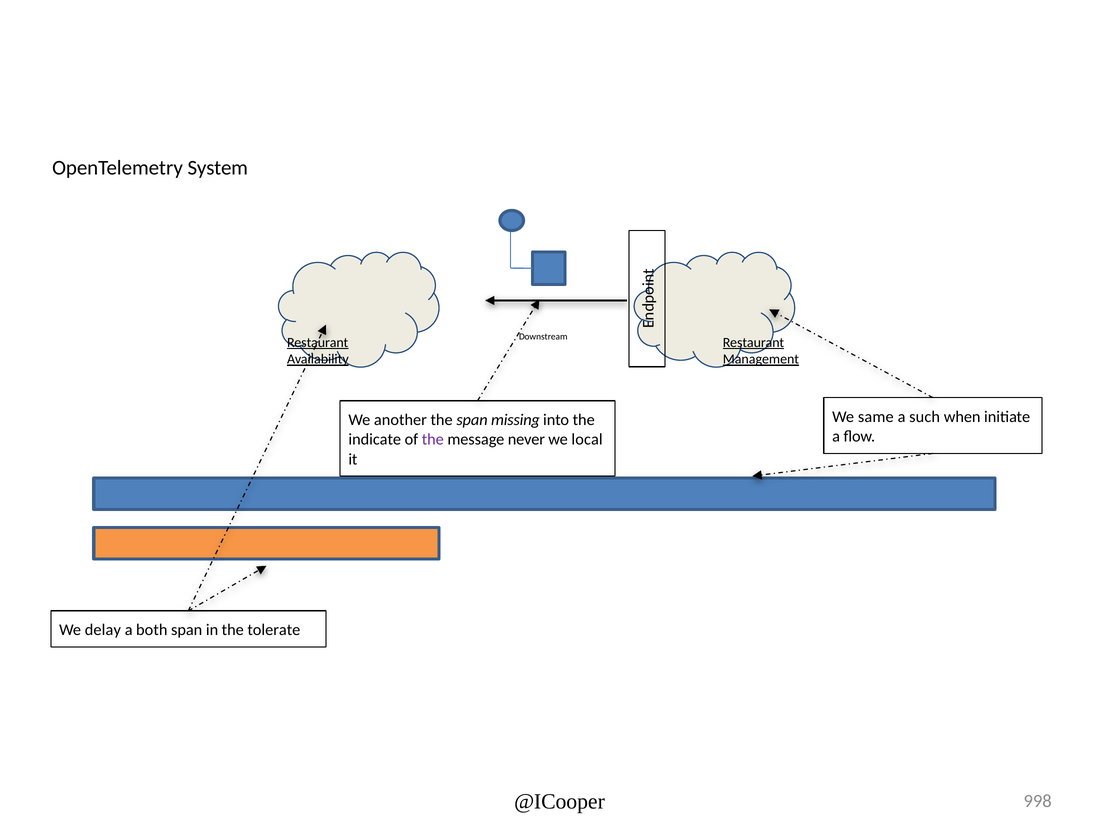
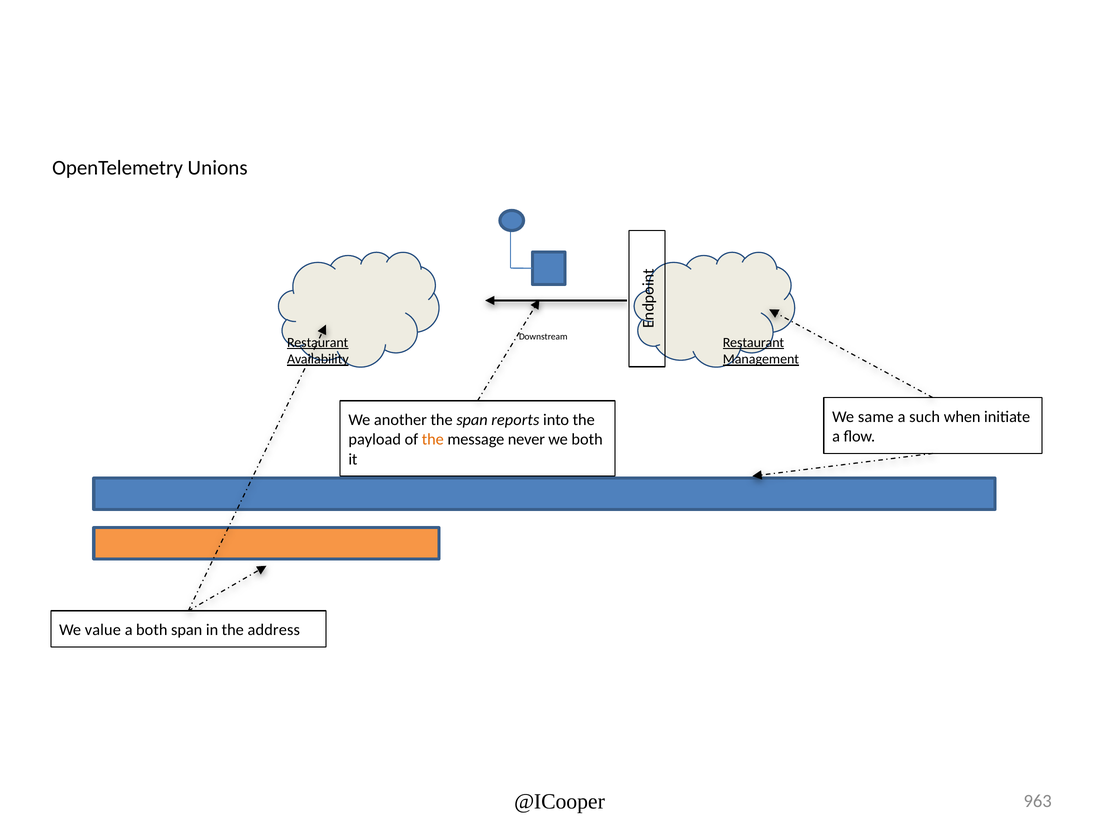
System: System -> Unions
missing: missing -> reports
indicate: indicate -> payload
the at (433, 440) colour: purple -> orange
we local: local -> both
delay: delay -> value
tolerate: tolerate -> address
998: 998 -> 963
